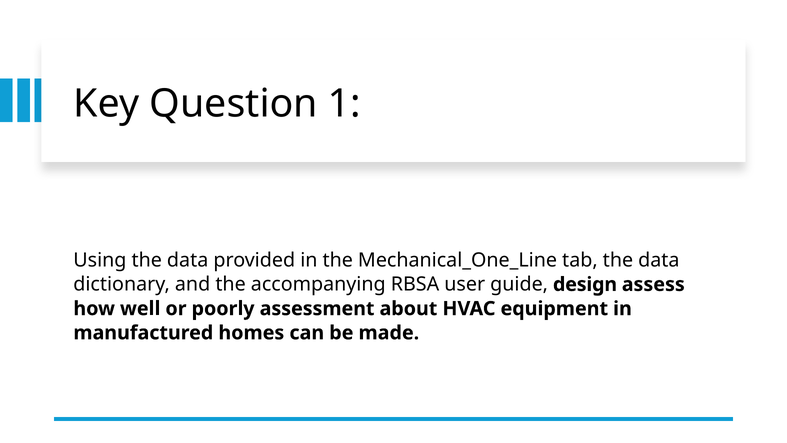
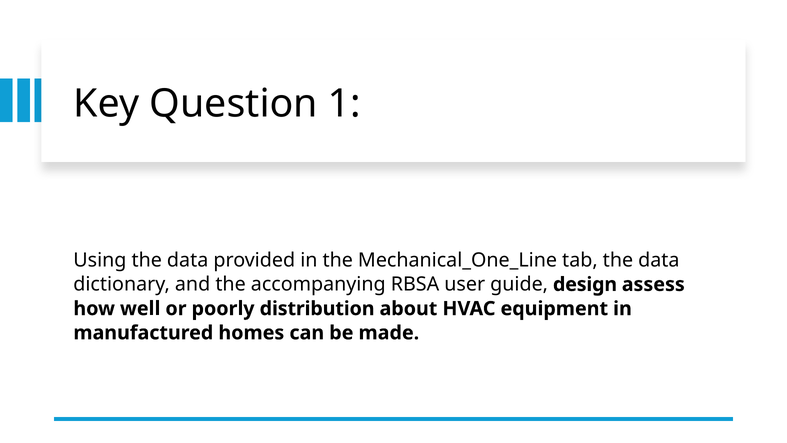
assessment: assessment -> distribution
